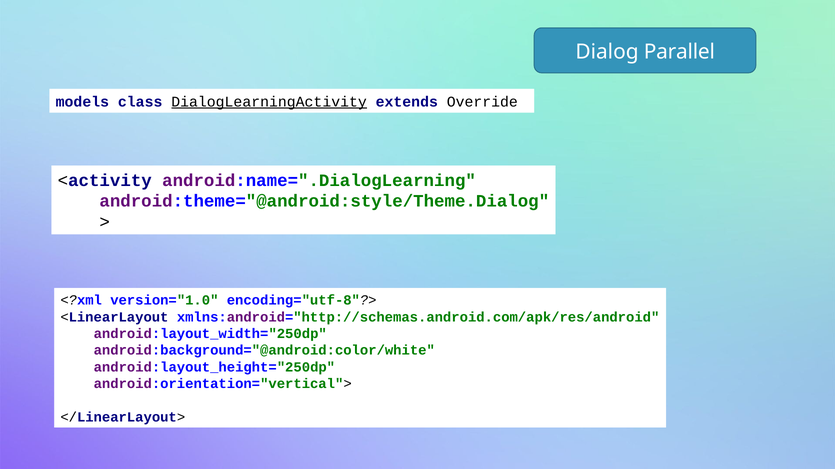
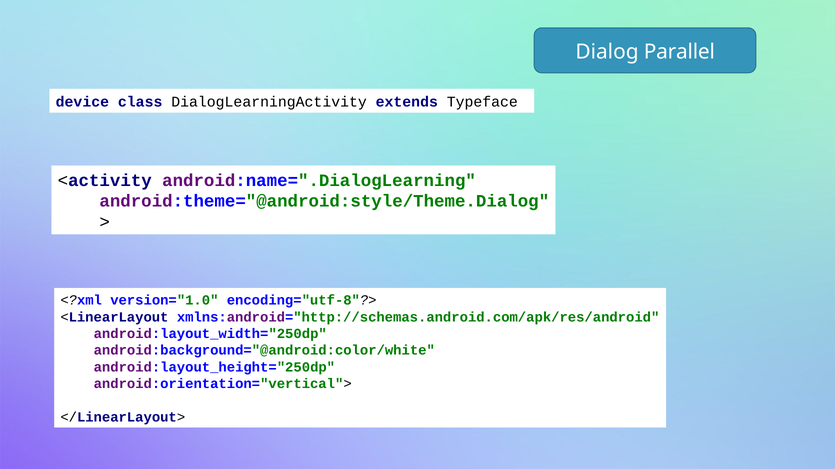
models: models -> device
DialogLearningActivity underline: present -> none
Override: Override -> Typeface
